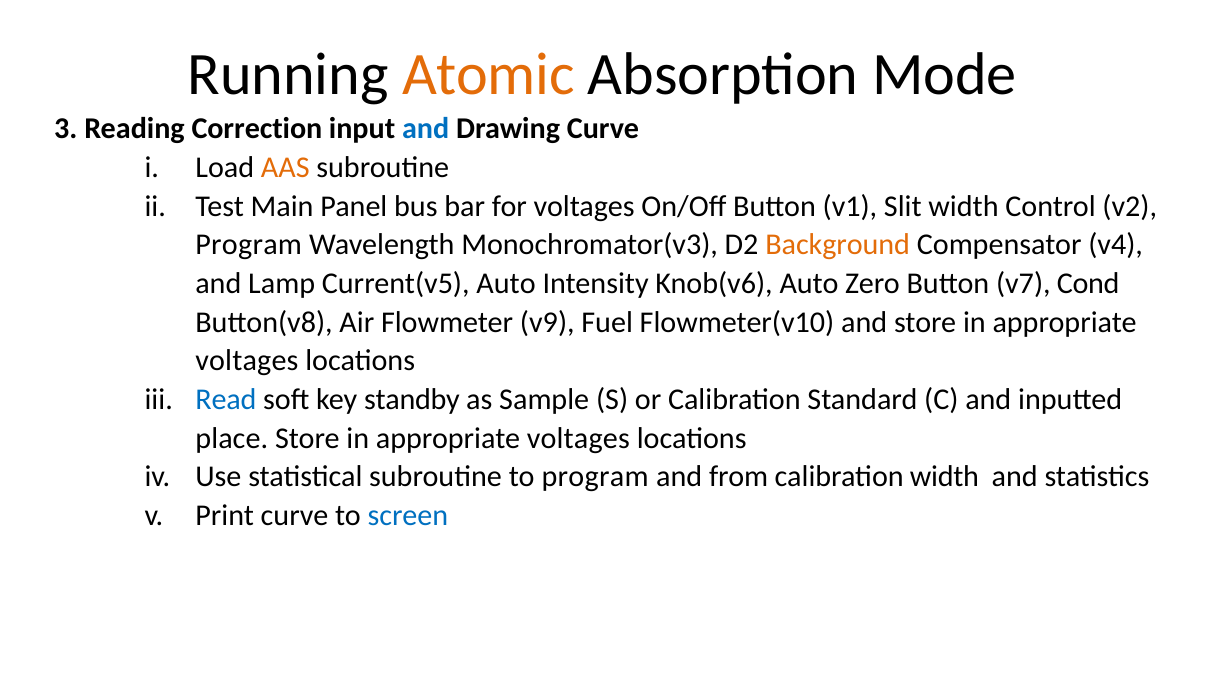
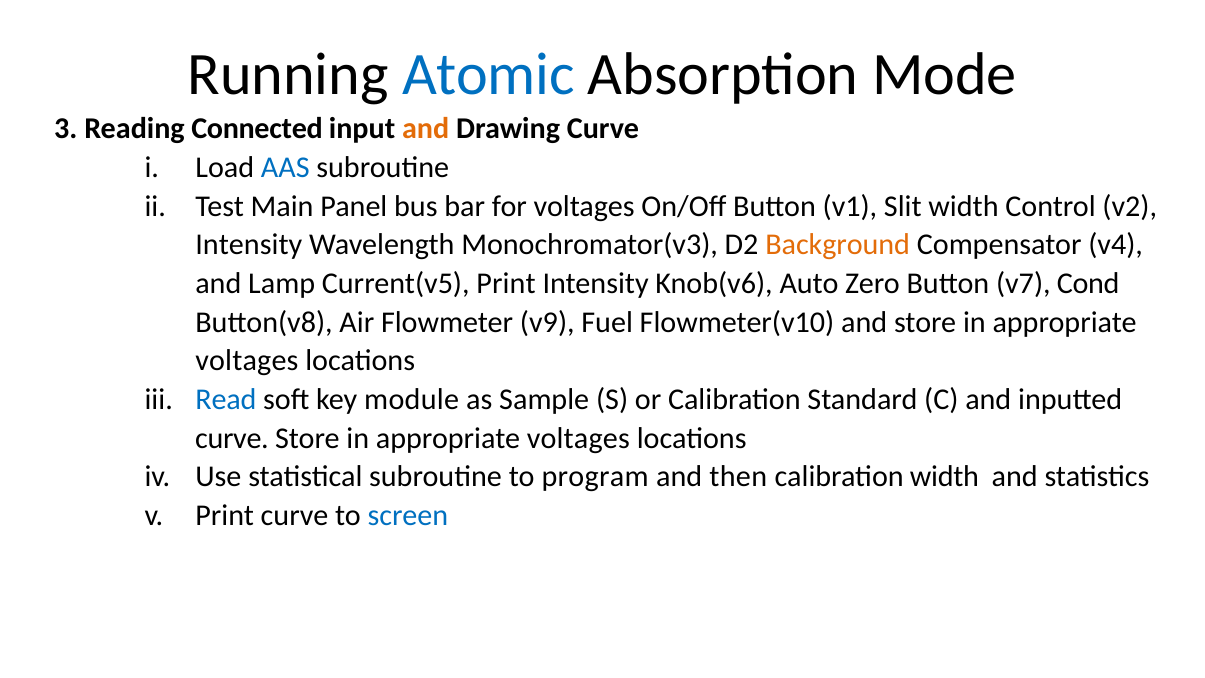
Atomic colour: orange -> blue
Correction: Correction -> Connected
and at (426, 129) colour: blue -> orange
AAS colour: orange -> blue
Program at (249, 245): Program -> Intensity
Current(v5 Auto: Auto -> Print
standby: standby -> module
place at (232, 438): place -> curve
from: from -> then
